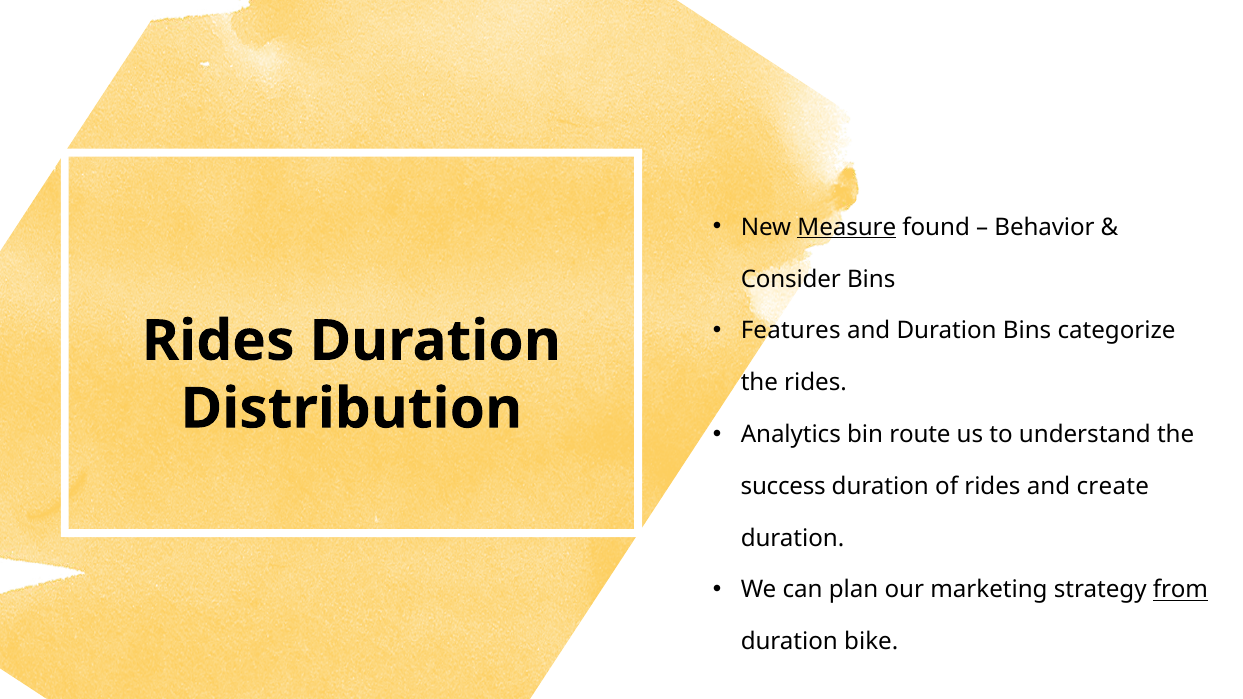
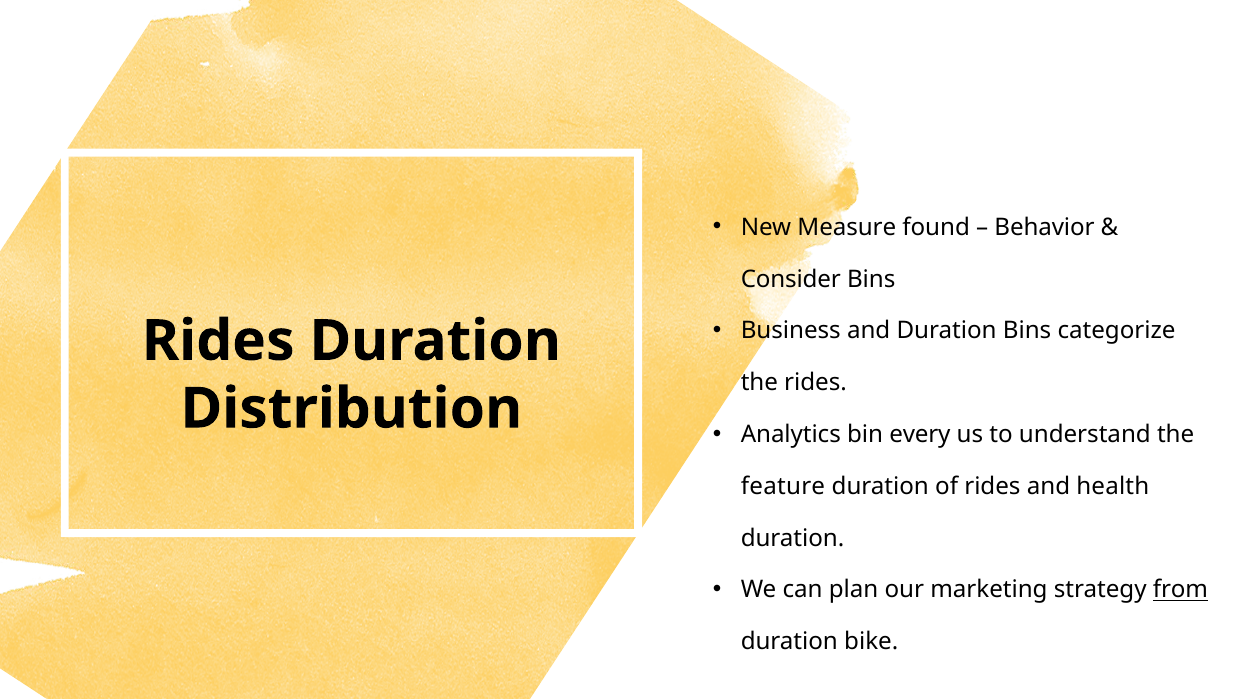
Measure underline: present -> none
Features: Features -> Business
route: route -> every
success: success -> feature
create: create -> health
